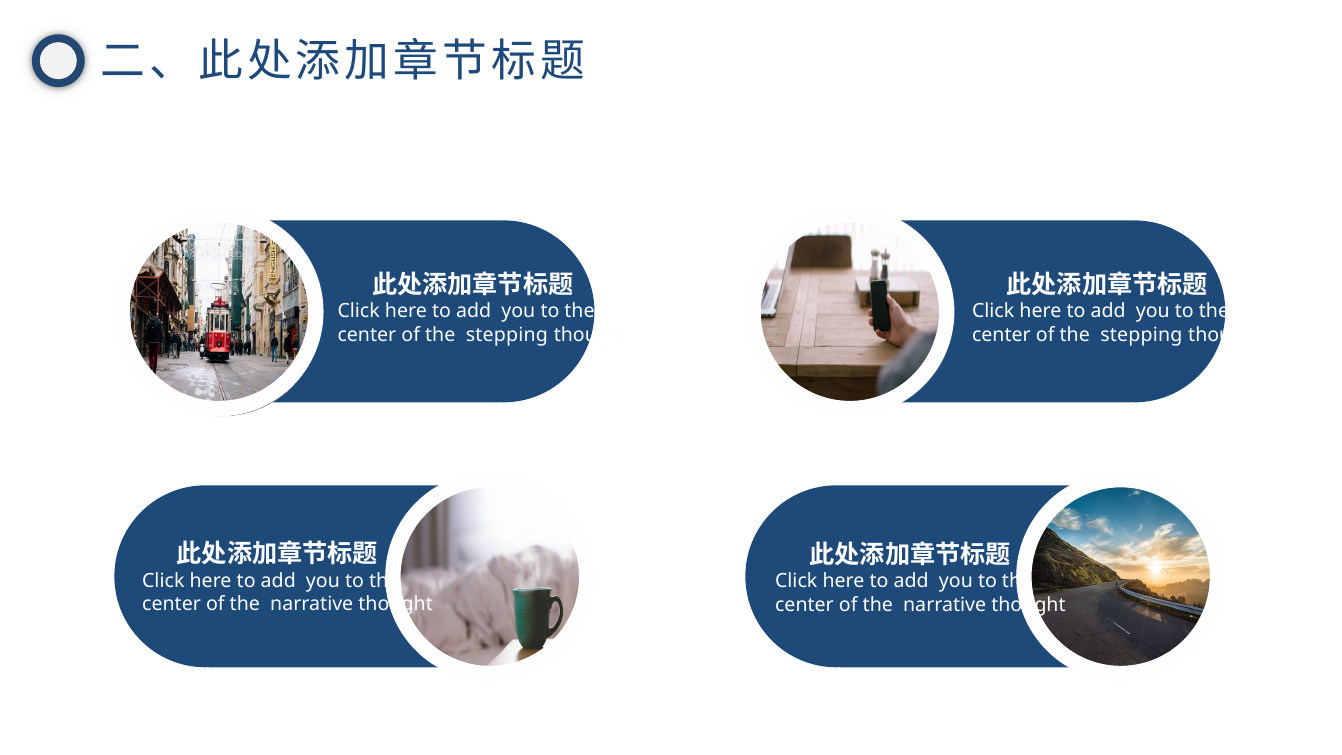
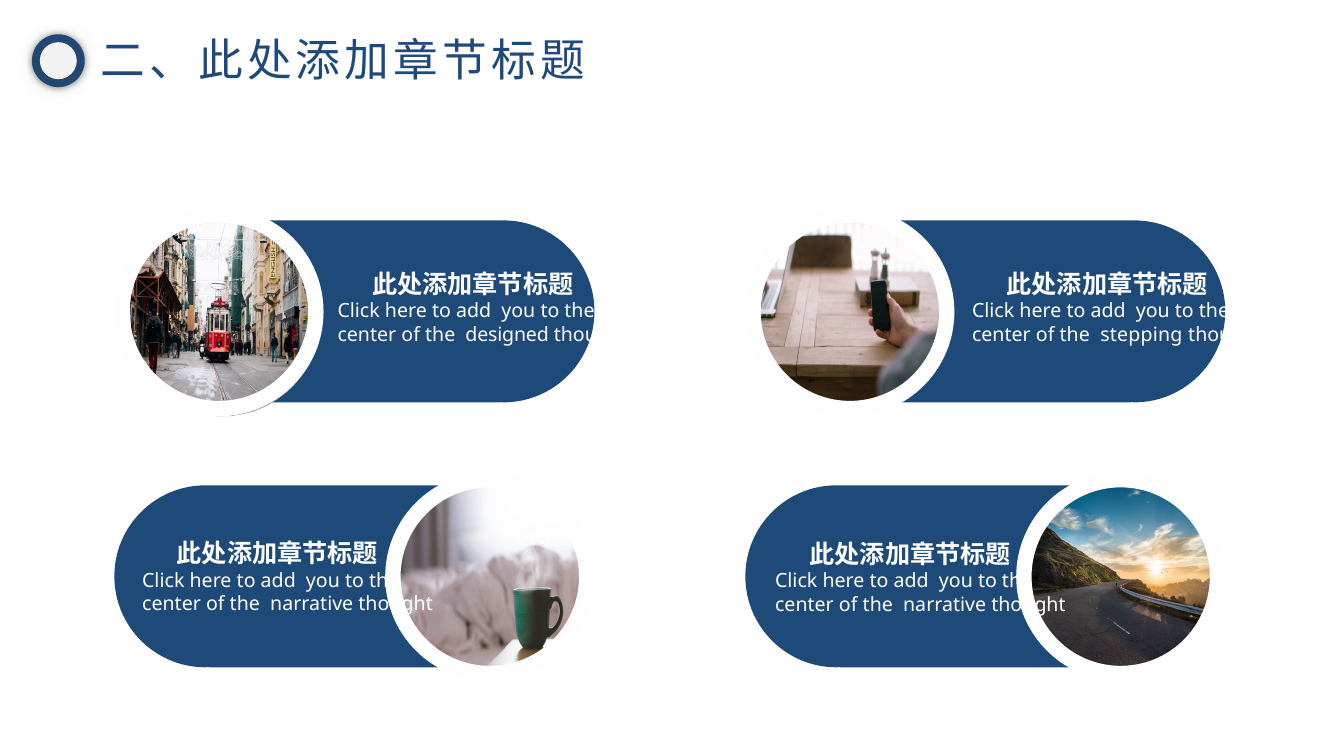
stepping at (507, 335): stepping -> designed
